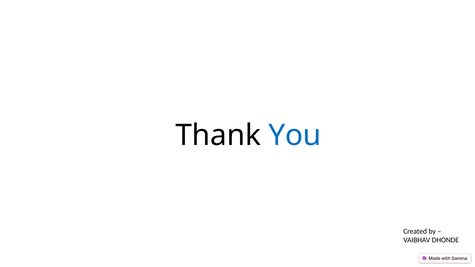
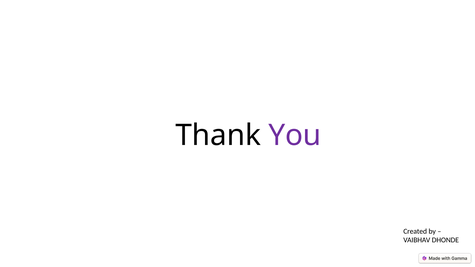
You colour: blue -> purple
